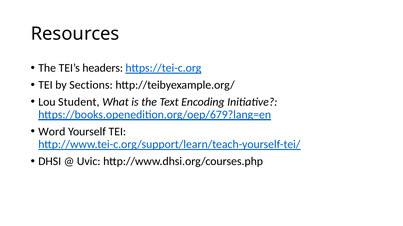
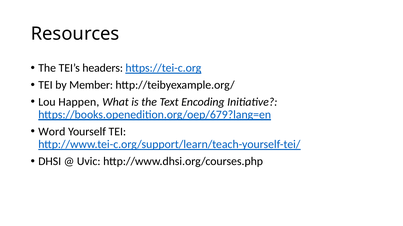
Sections: Sections -> Member
Student: Student -> Happen
